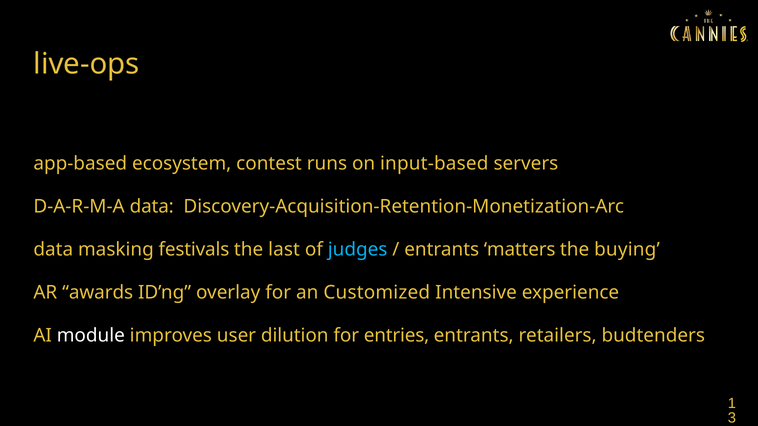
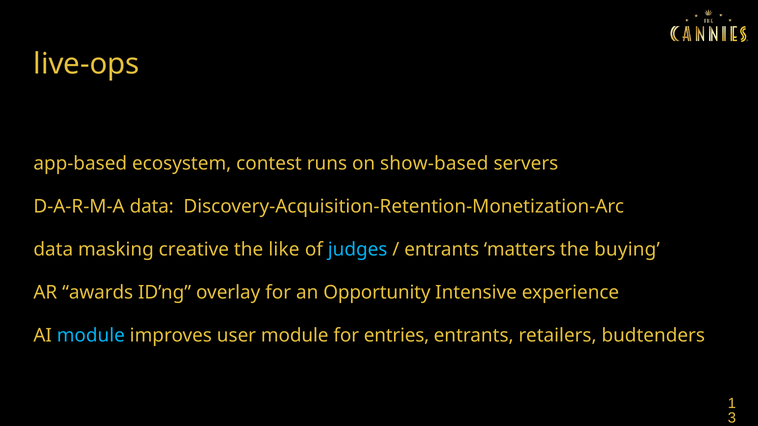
input-based: input-based -> show-based
festivals: festivals -> creative
last: last -> like
Customized: Customized -> Opportunity
module at (91, 336) colour: white -> light blue
user dilution: dilution -> module
